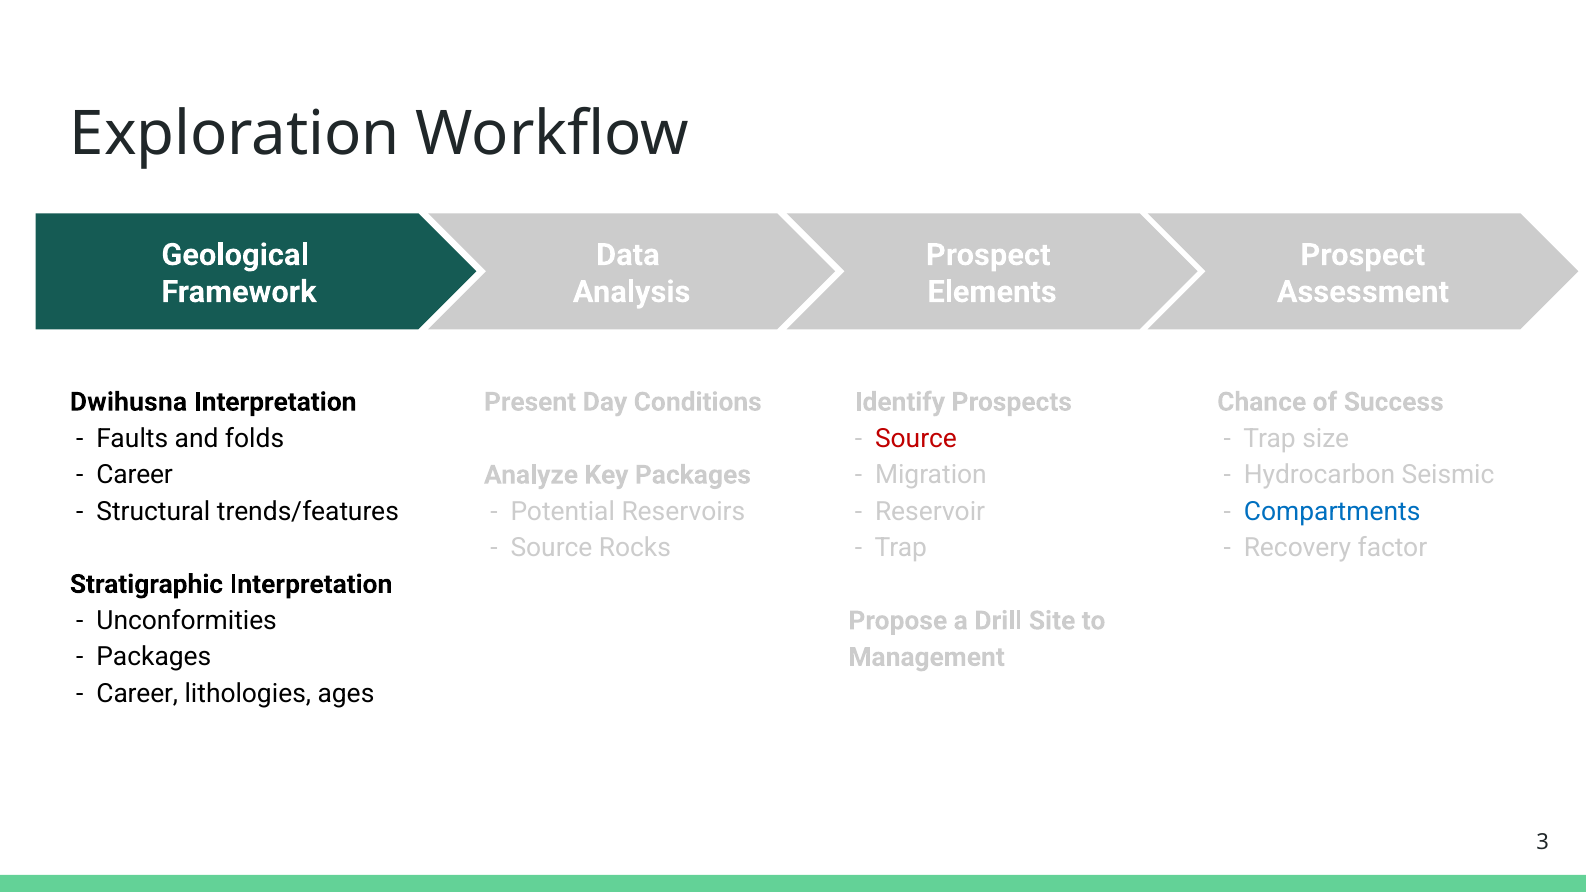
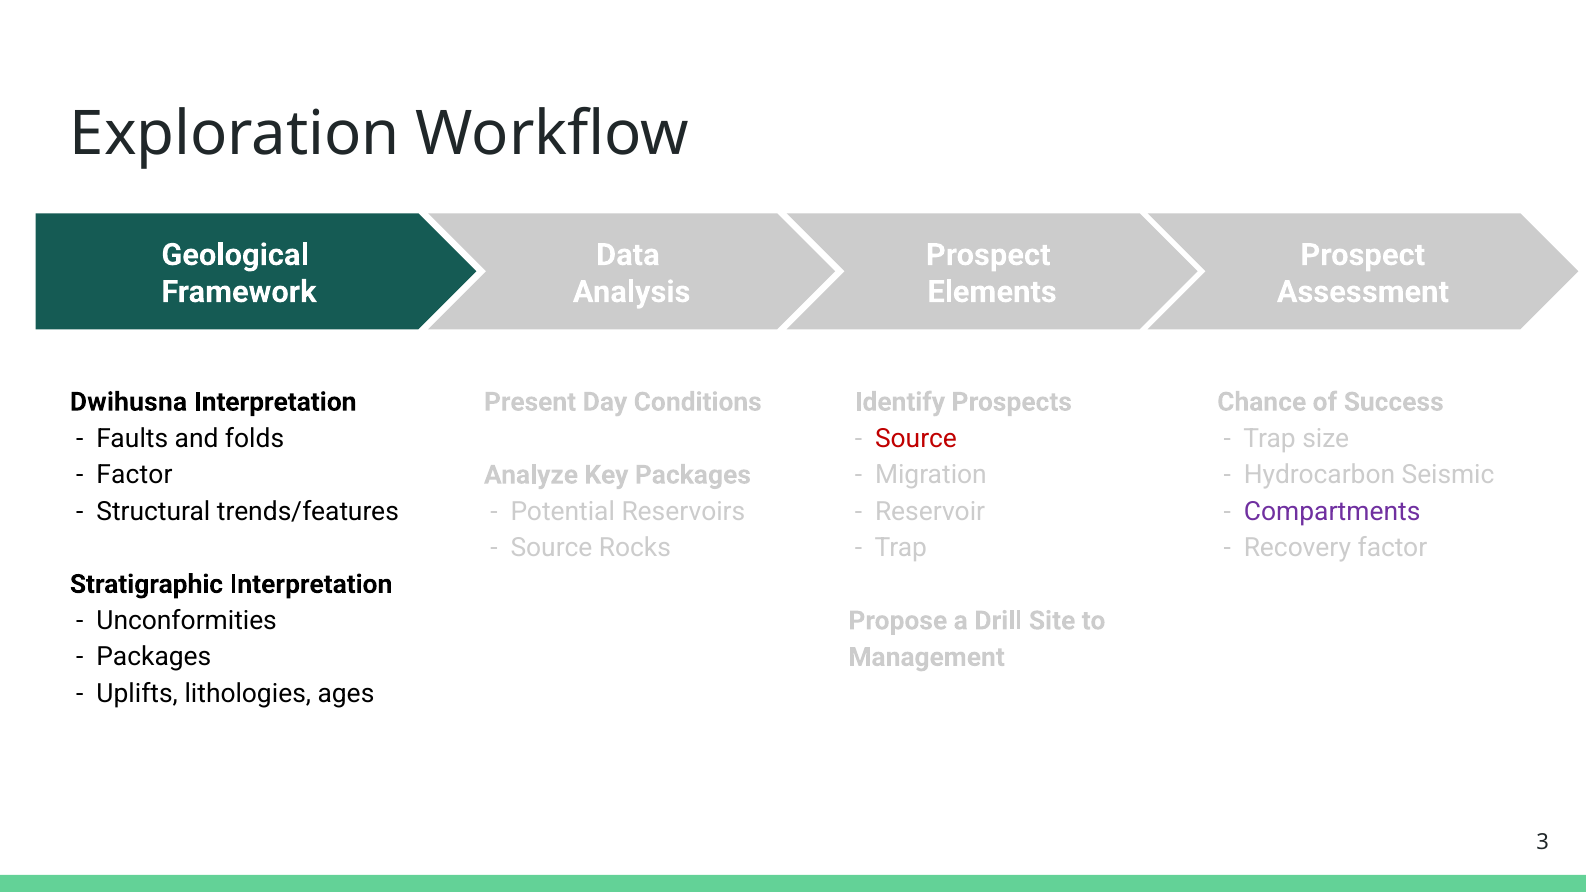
Career at (135, 475): Career -> Factor
Compartments colour: blue -> purple
Career at (137, 694): Career -> Uplifts
